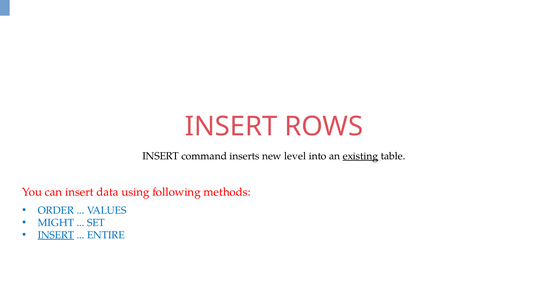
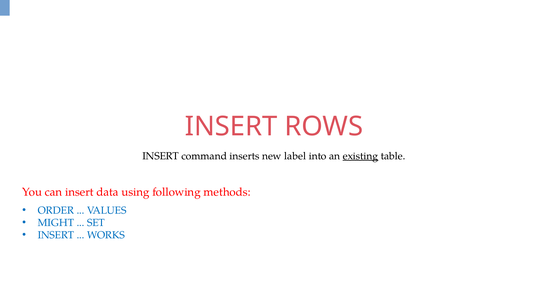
level: level -> label
INSERT at (56, 235) underline: present -> none
ENTIRE: ENTIRE -> WORKS
